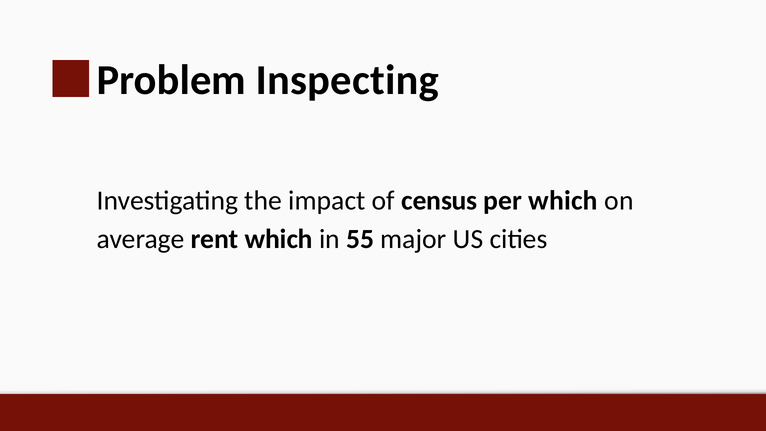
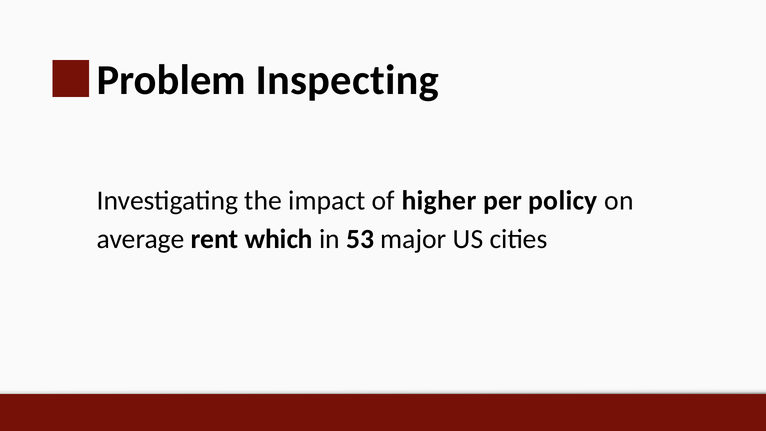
census: census -> higher
per which: which -> policy
55: 55 -> 53
